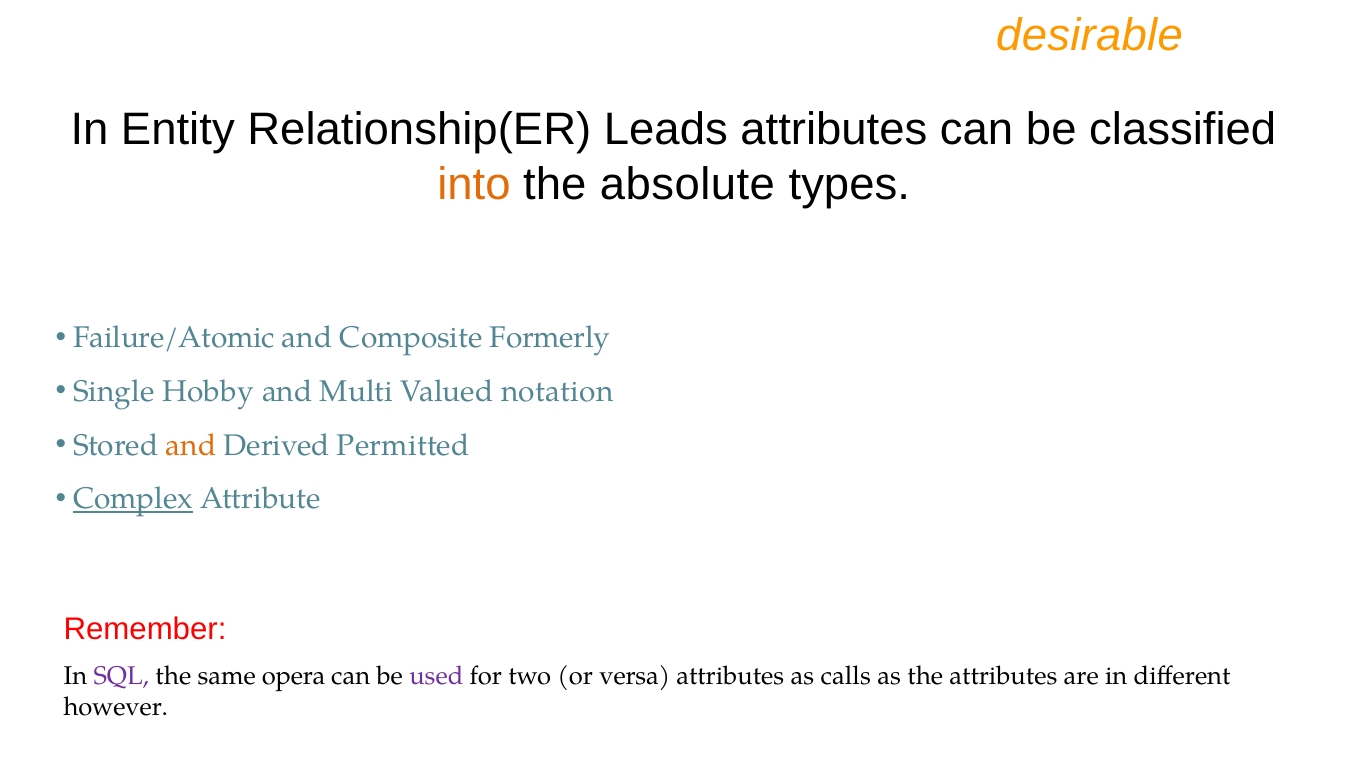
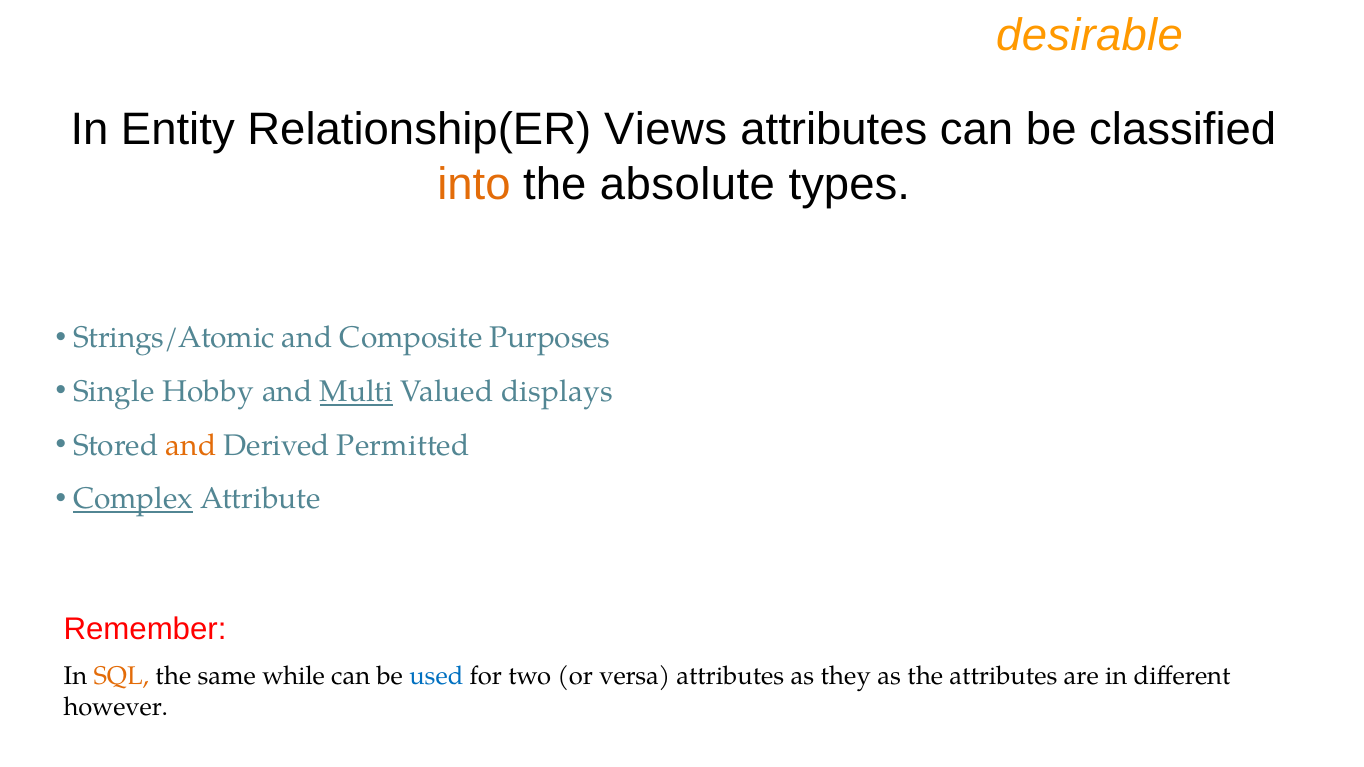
Leads: Leads -> Views
Failure/Atomic: Failure/Atomic -> Strings/Atomic
Formerly: Formerly -> Purposes
Multi underline: none -> present
notation: notation -> displays
SQL colour: purple -> orange
opera: opera -> while
used colour: purple -> blue
calls: calls -> they
